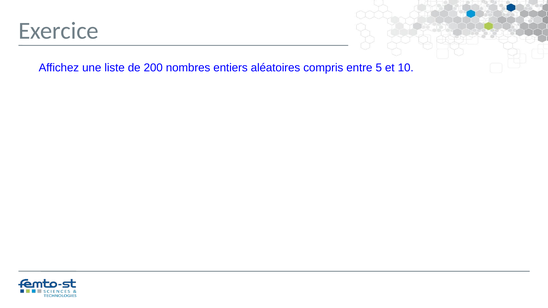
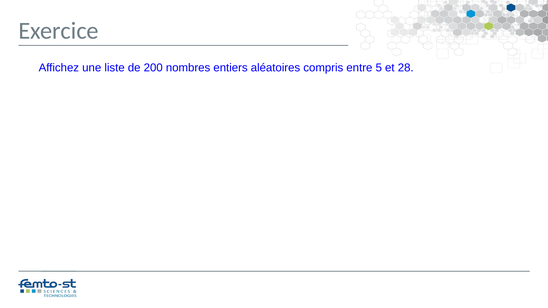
10: 10 -> 28
